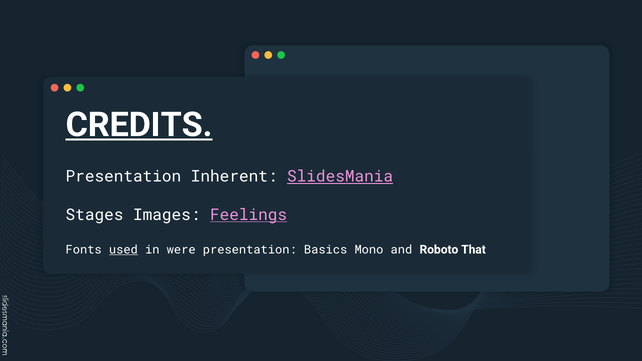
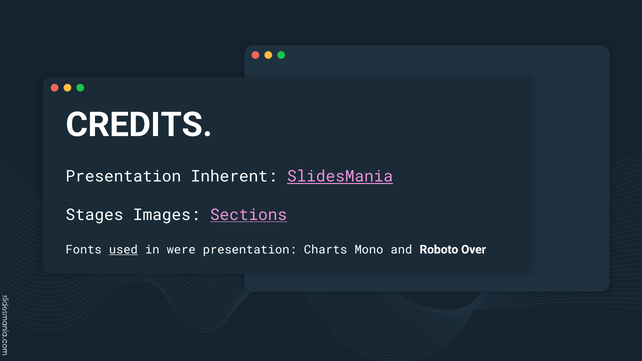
CREDITS underline: present -> none
Feelings: Feelings -> Sections
Basics: Basics -> Charts
That: That -> Over
